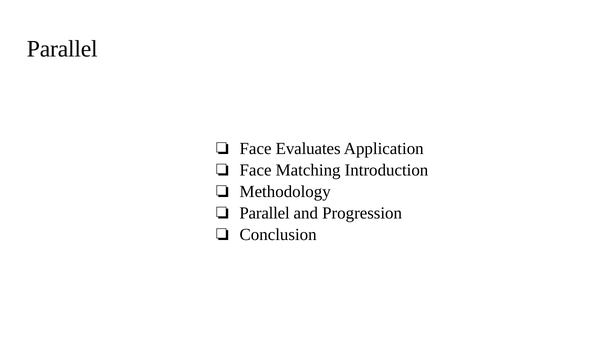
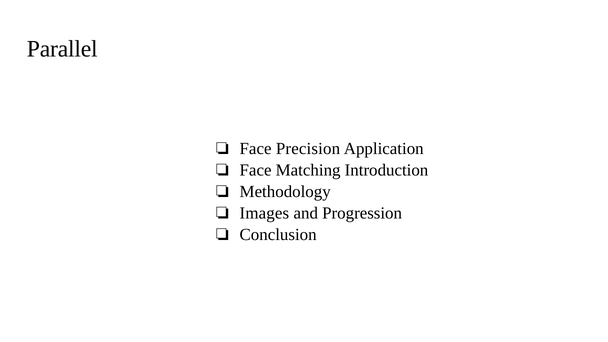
Evaluates: Evaluates -> Precision
Parallel at (265, 213): Parallel -> Images
